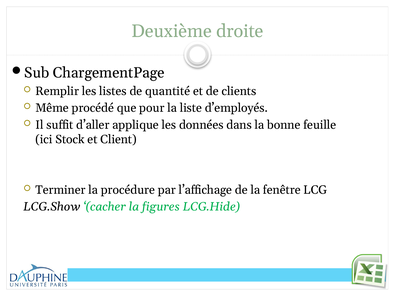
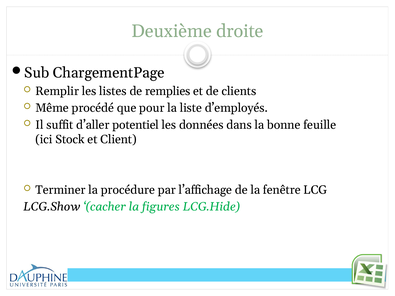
quantité: quantité -> remplies
applique: applique -> potentiel
